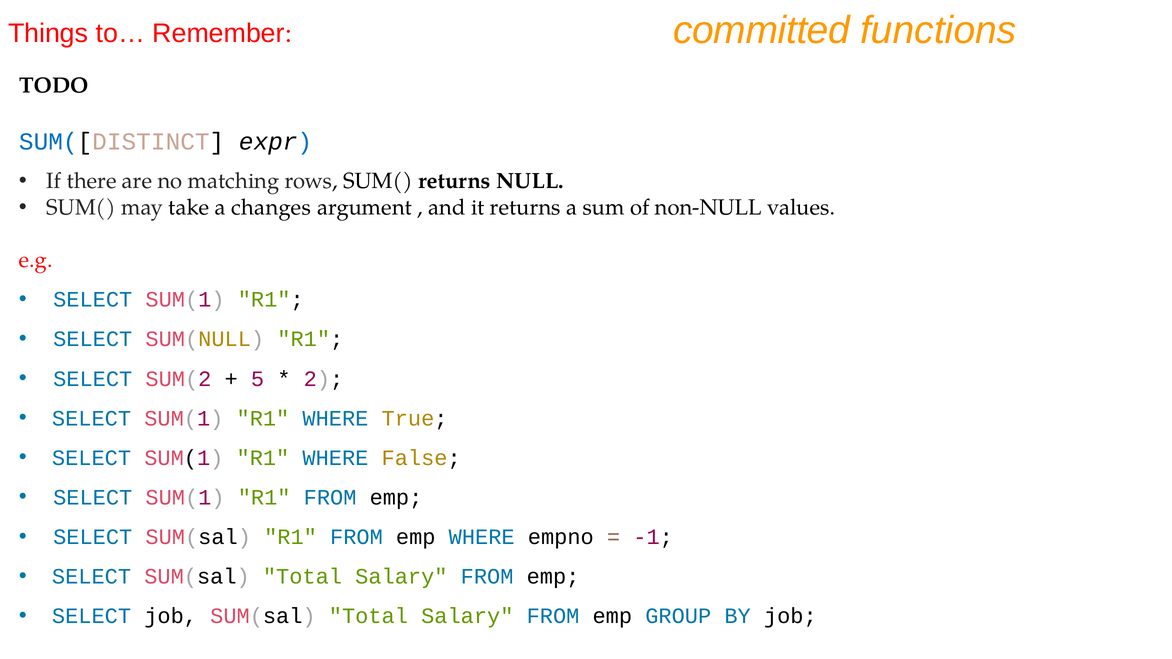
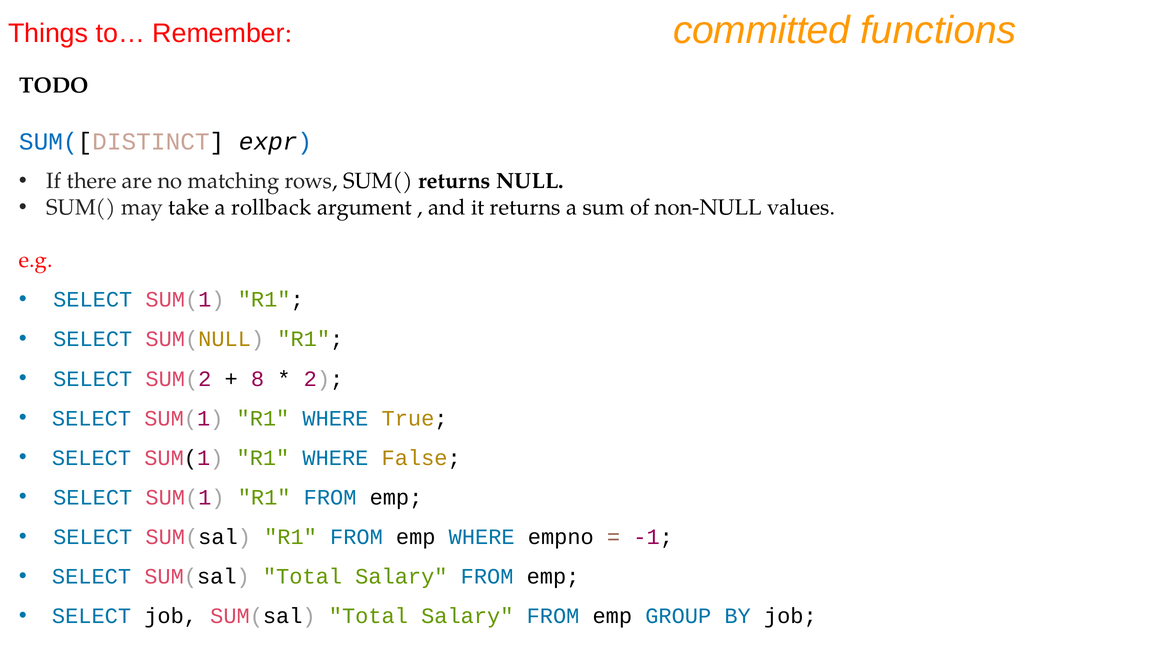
changes: changes -> rollback
5: 5 -> 8
